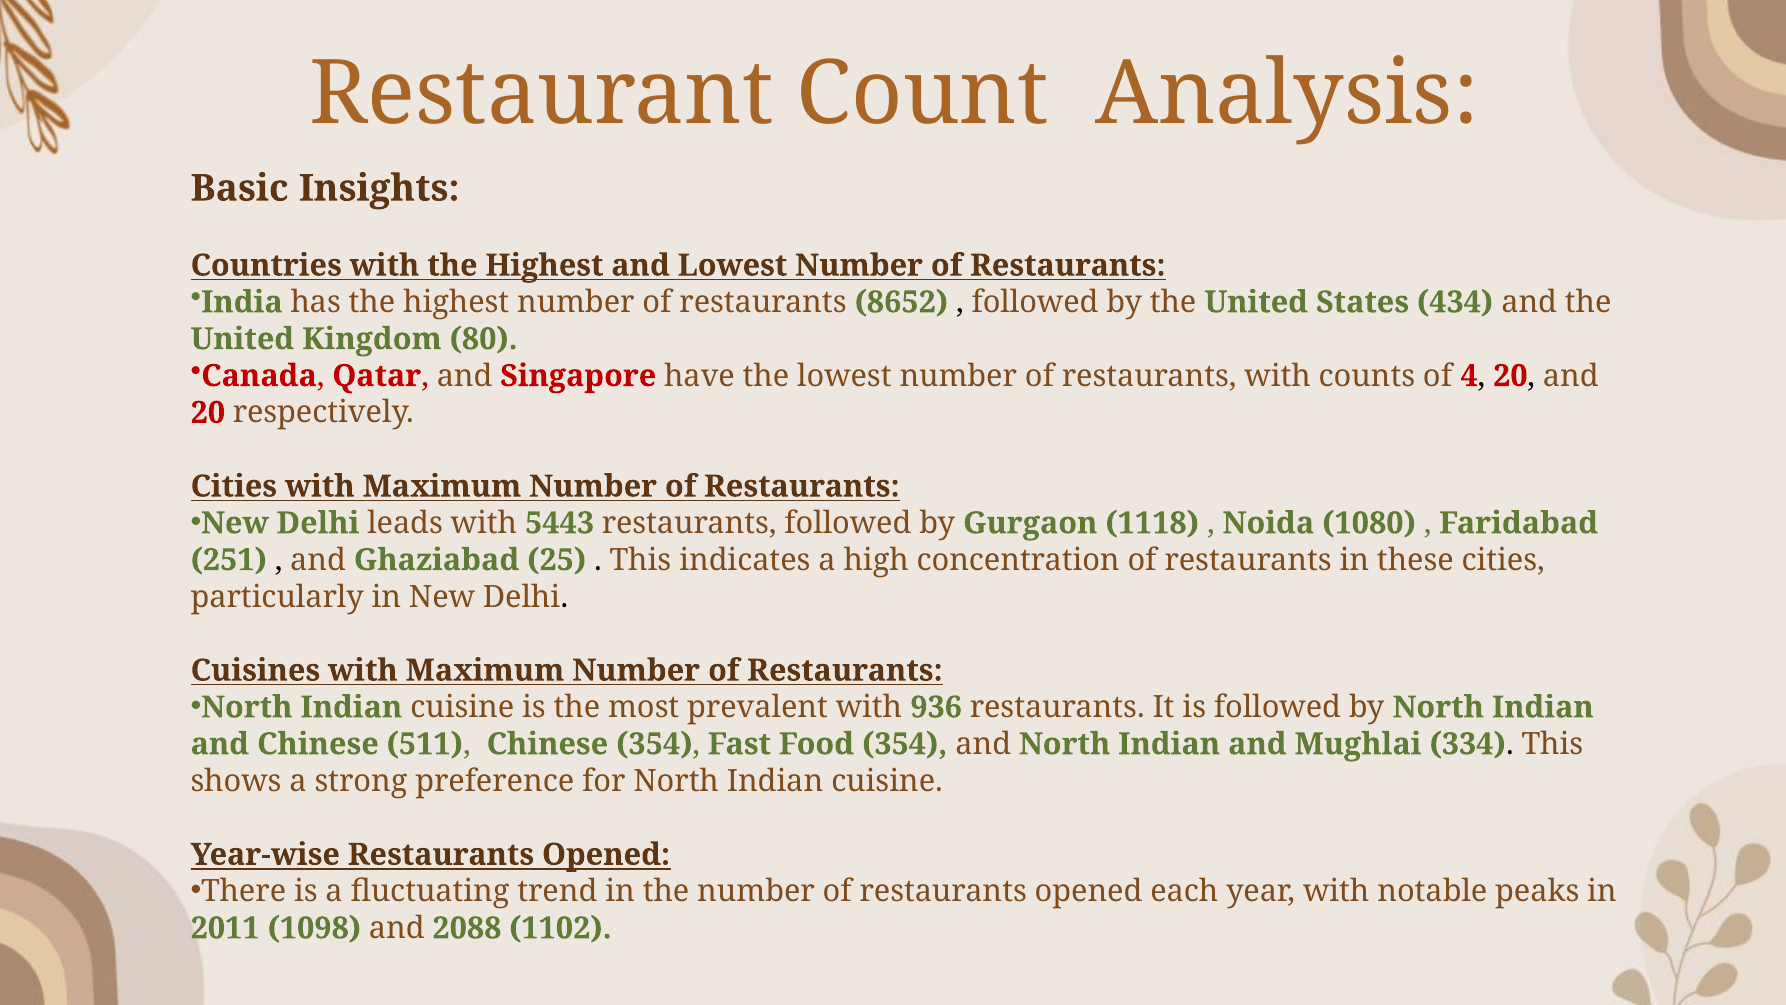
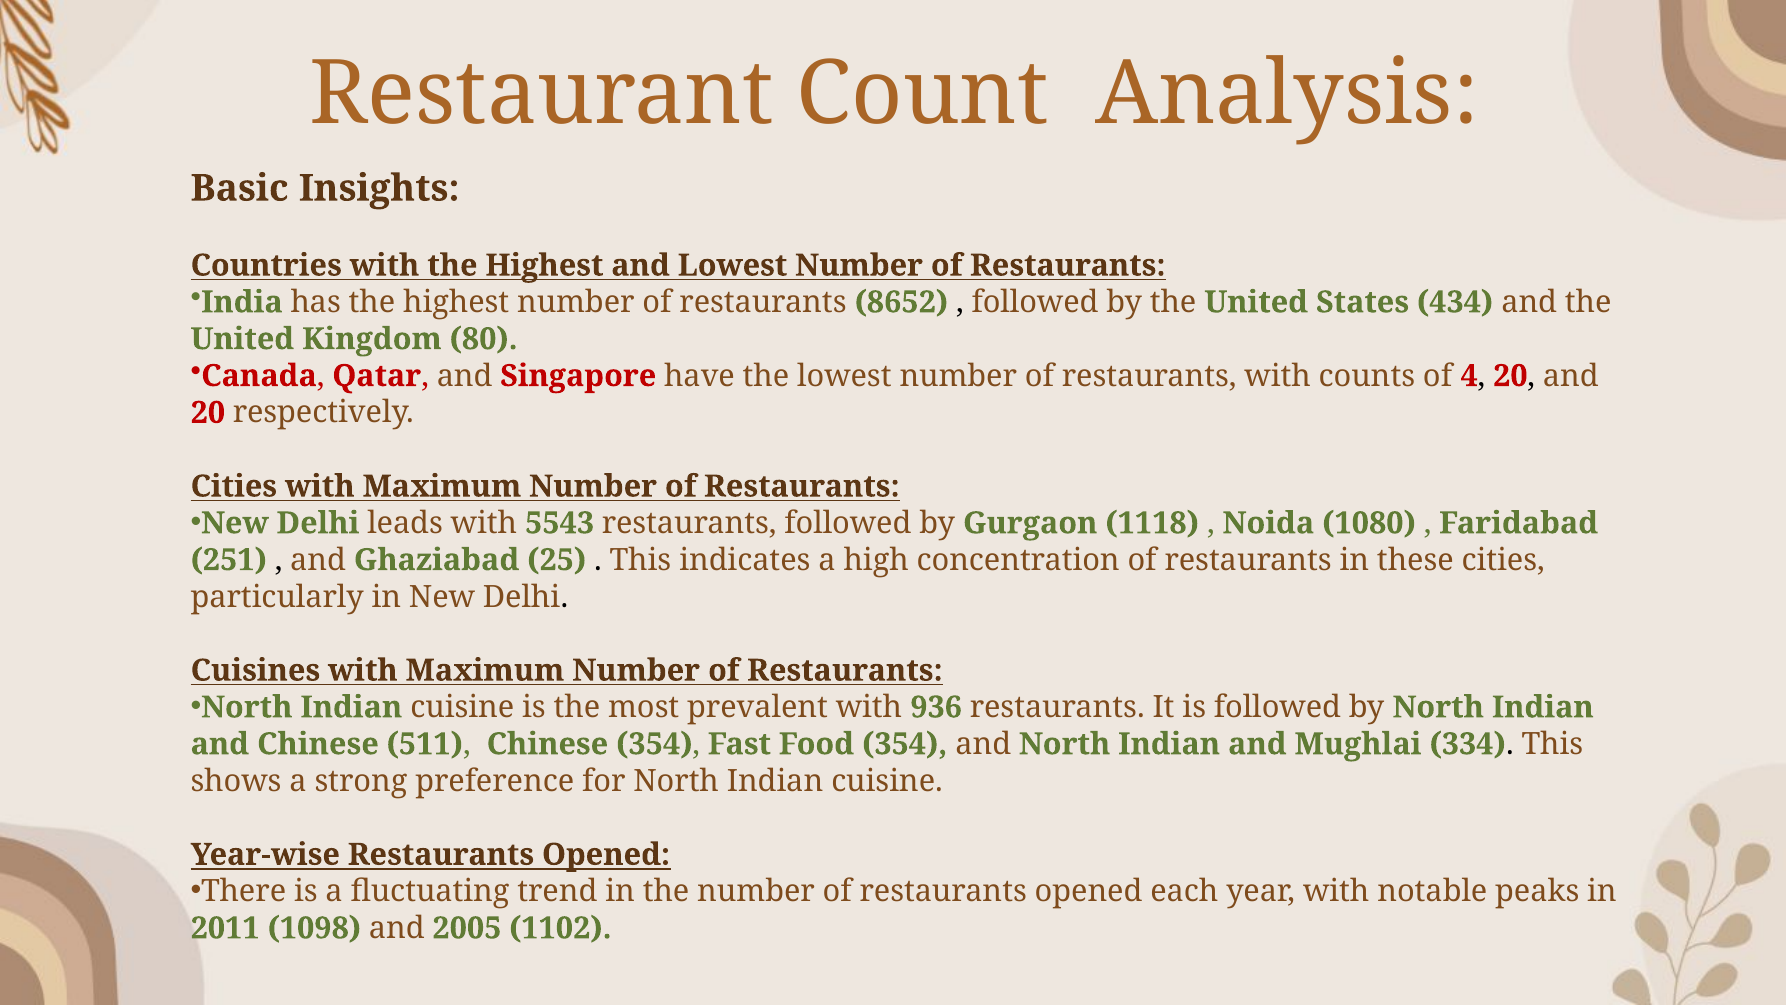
5443: 5443 -> 5543
2088: 2088 -> 2005
